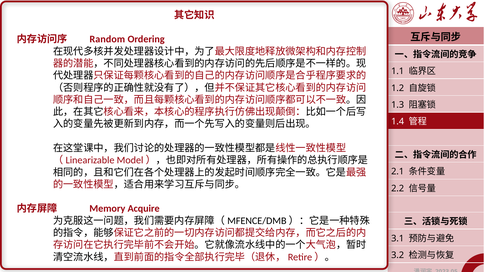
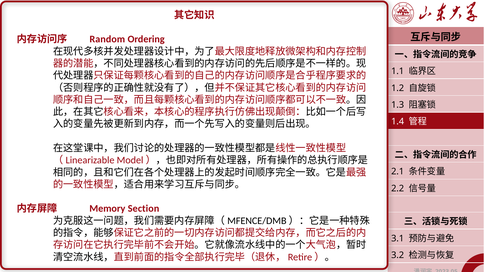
Acquire: Acquire -> Section
